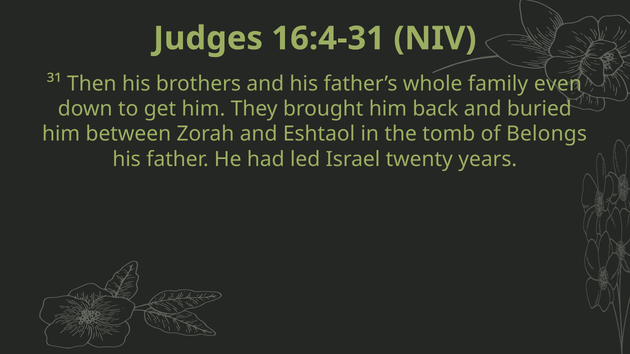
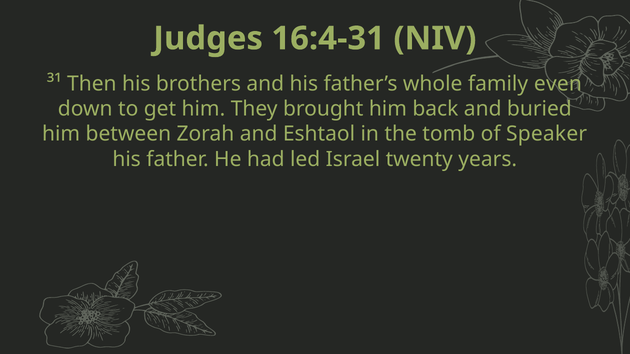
Belongs: Belongs -> Speaker
